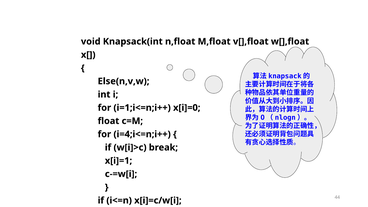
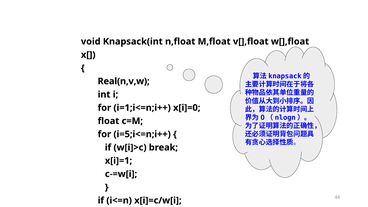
Else(n,v,w: Else(n,v,w -> Real(n,v,w
i=4;i<=n;i++: i=4;i<=n;i++ -> i=5;i<=n;i++
